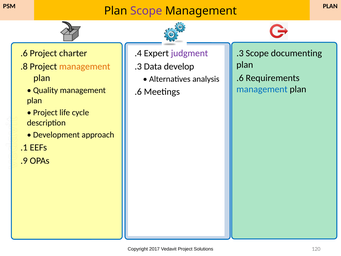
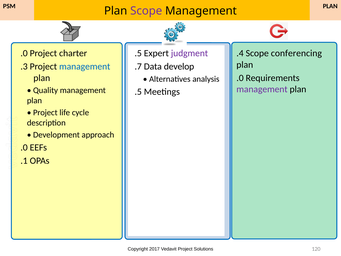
.4 at (138, 53): .4 -> .5
.6 at (24, 53): .6 -> .0
.3 at (240, 53): .3 -> .4
documenting: documenting -> conferencing
.3 at (138, 66): .3 -> .7
.8: .8 -> .3
management at (85, 66) colour: orange -> blue
.6 at (240, 78): .6 -> .0
management at (262, 89) colour: blue -> purple
.6 at (138, 92): .6 -> .5
.1 at (24, 147): .1 -> .0
.9: .9 -> .1
